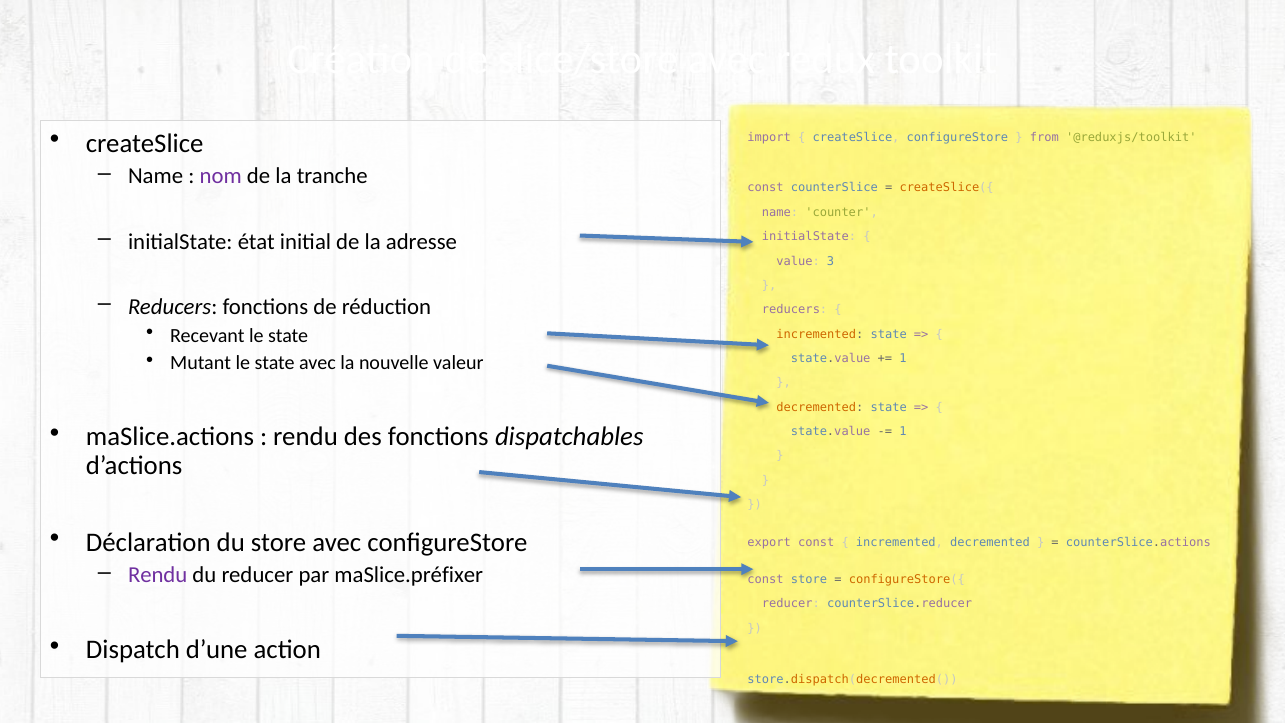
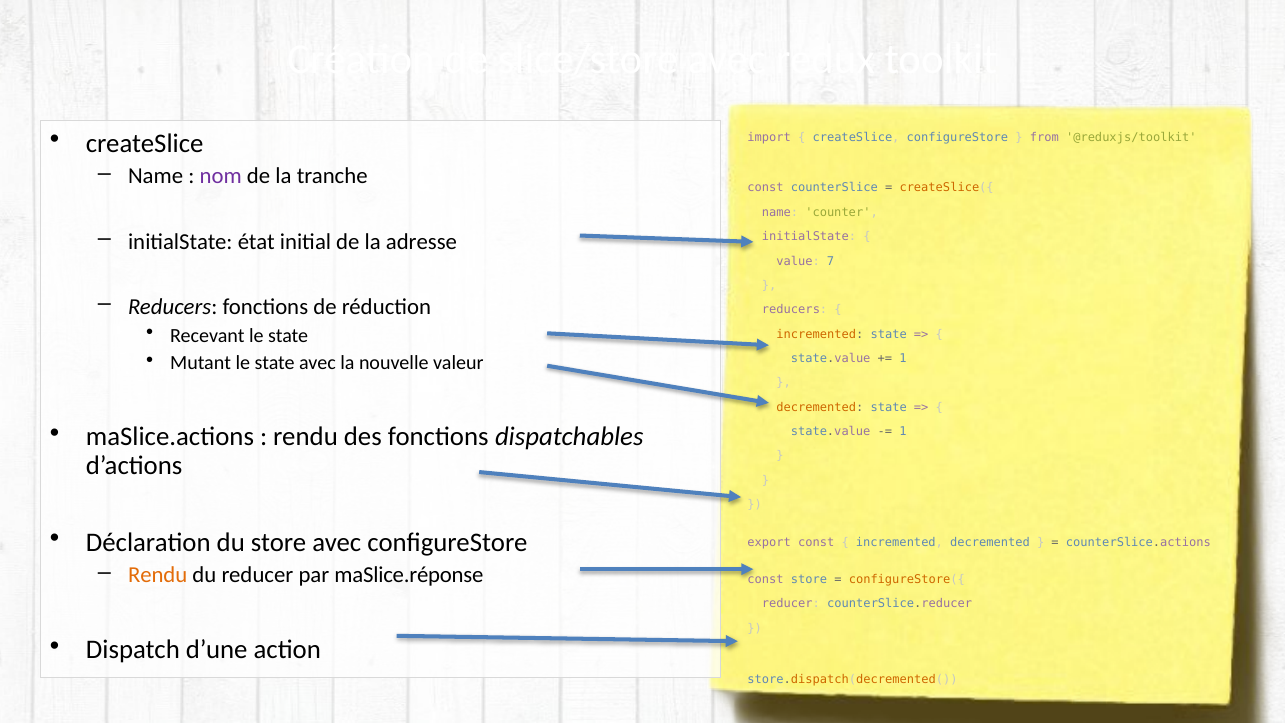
3: 3 -> 7
Rendu at (158, 575) colour: purple -> orange
maSlice.préfixer: maSlice.préfixer -> maSlice.réponse
